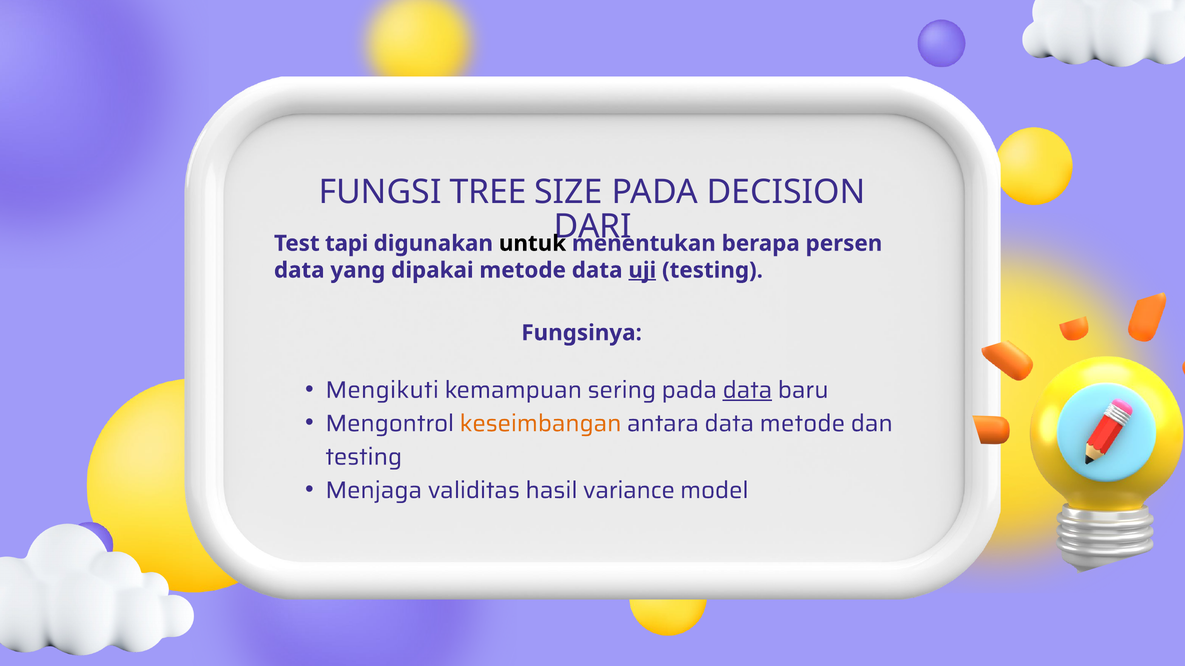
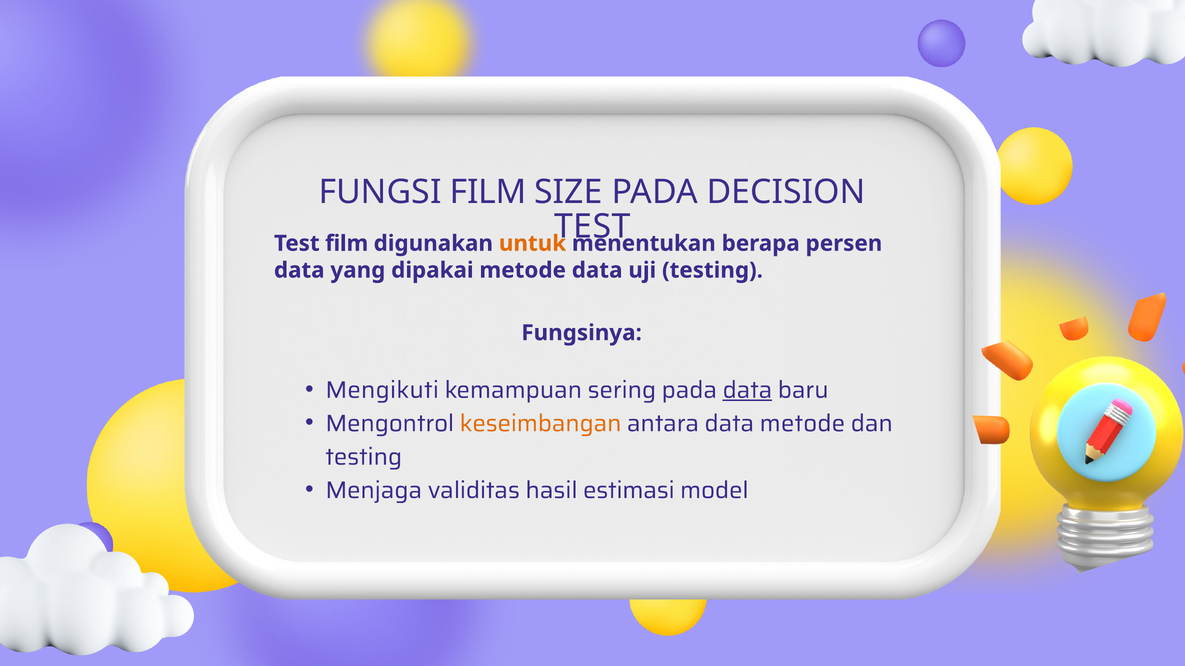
FUNGSI TREE: TREE -> FILM
DARI at (593, 227): DARI -> TEST
Test tapi: tapi -> film
untuk colour: black -> orange
uji underline: present -> none
variance: variance -> estimasi
